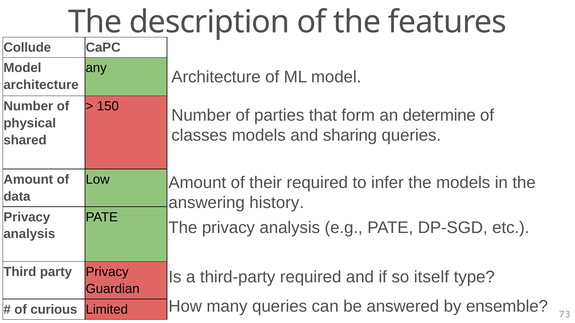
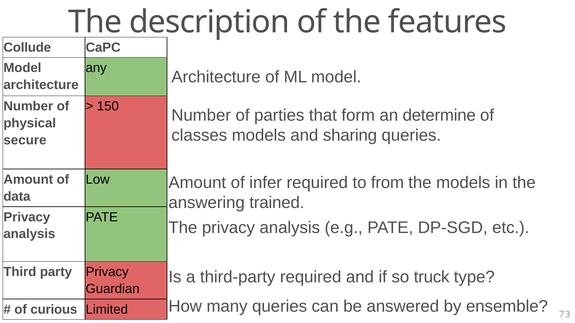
shared: shared -> secure
their: their -> infer
infer: infer -> from
history: history -> trained
itself: itself -> truck
